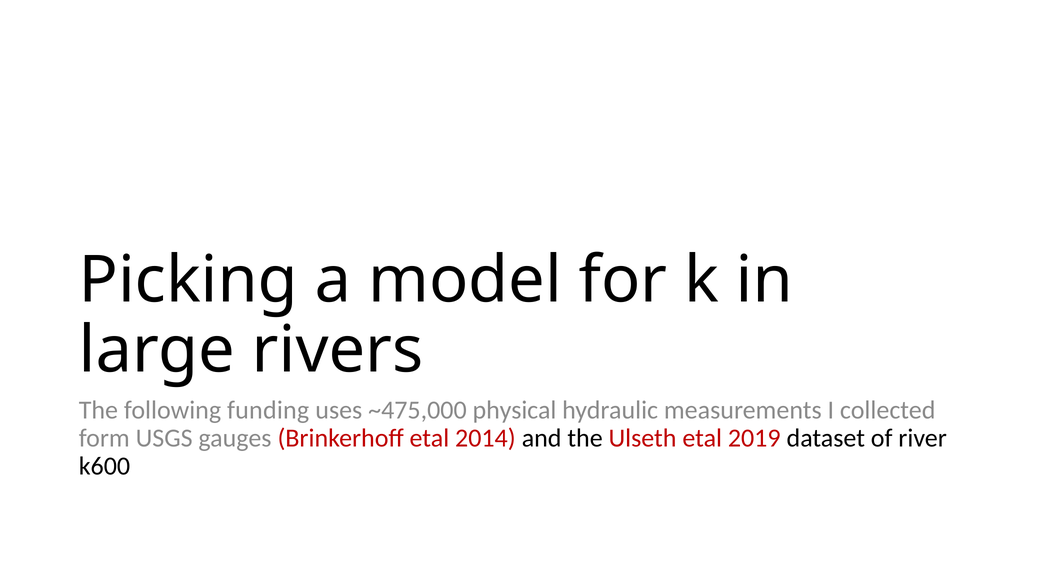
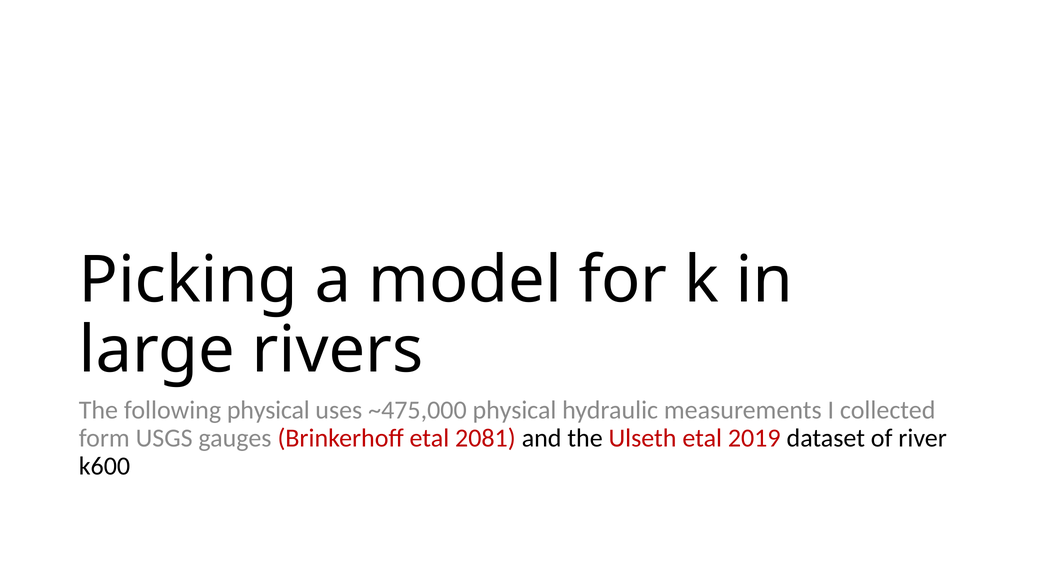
following funding: funding -> physical
2014: 2014 -> 2081
